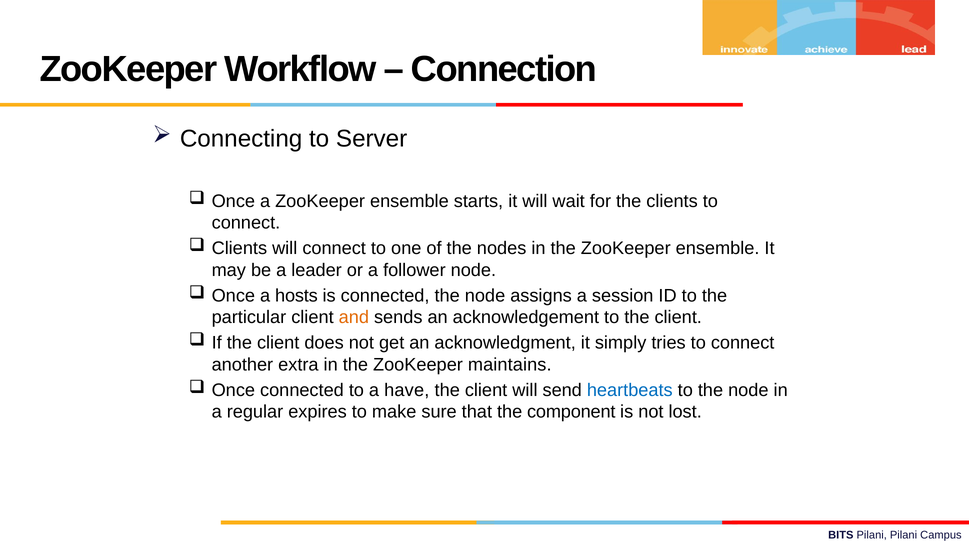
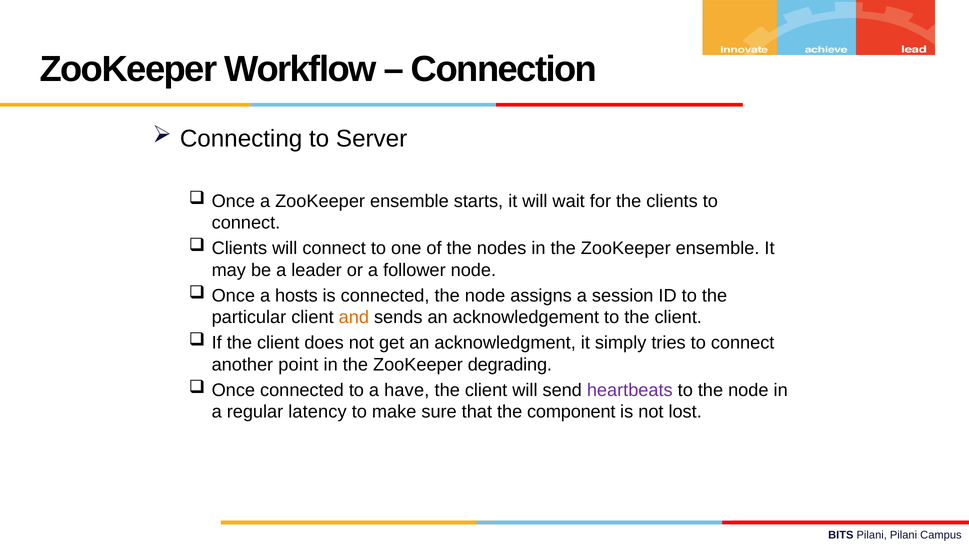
extra: extra -> point
maintains: maintains -> degrading
heartbeats colour: blue -> purple
expires: expires -> latency
